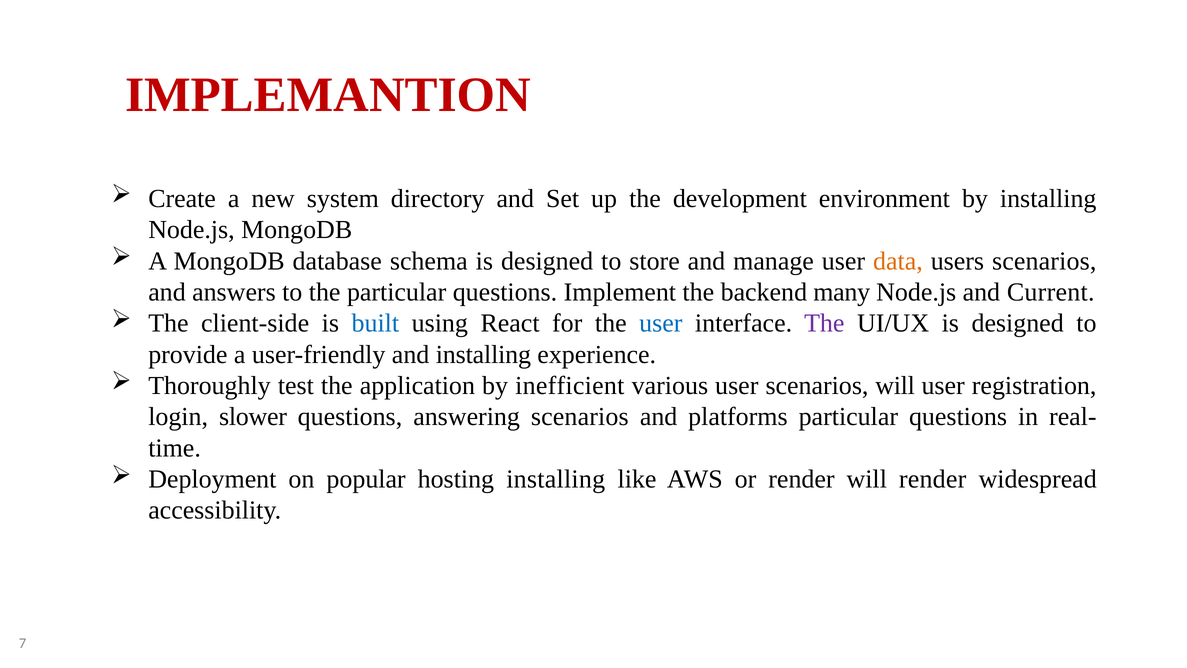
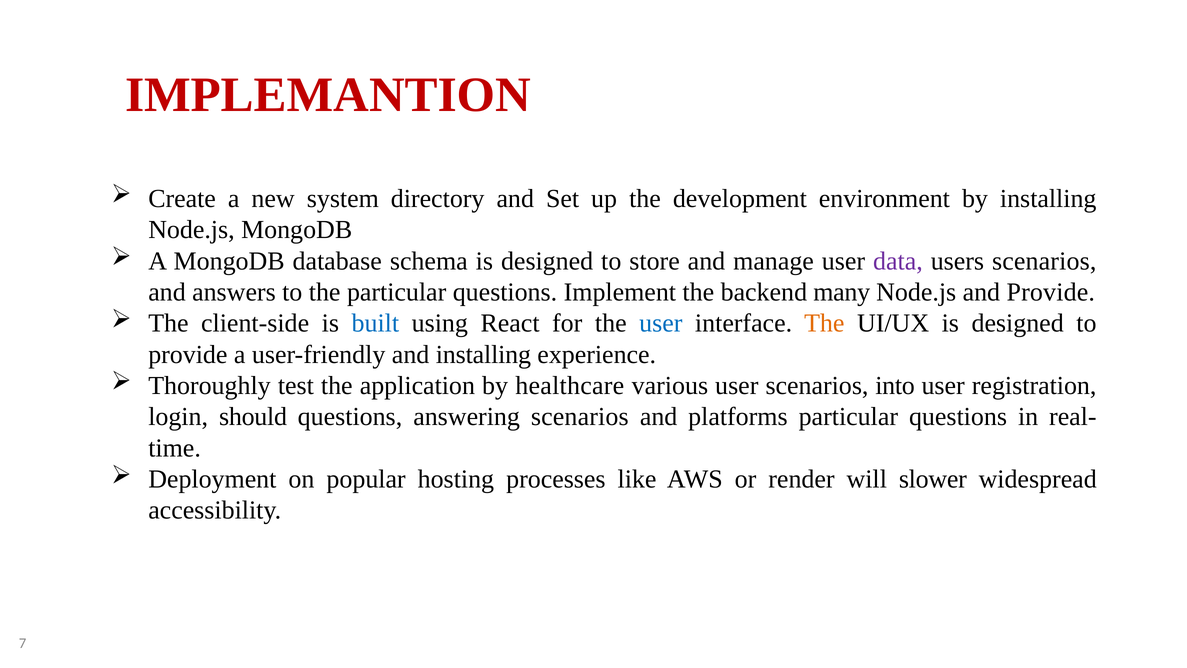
data colour: orange -> purple
and Current: Current -> Provide
The at (824, 323) colour: purple -> orange
inefficient: inefficient -> healthcare
scenarios will: will -> into
slower: slower -> should
hosting installing: installing -> processes
will render: render -> slower
